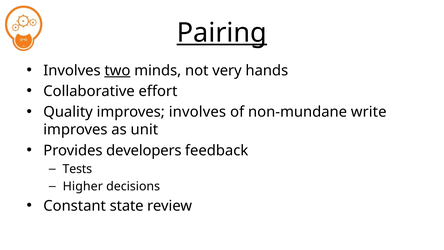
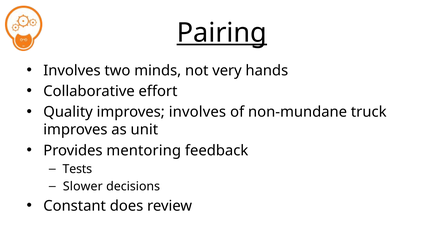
two underline: present -> none
write: write -> truck
developers: developers -> mentoring
Higher: Higher -> Slower
state: state -> does
